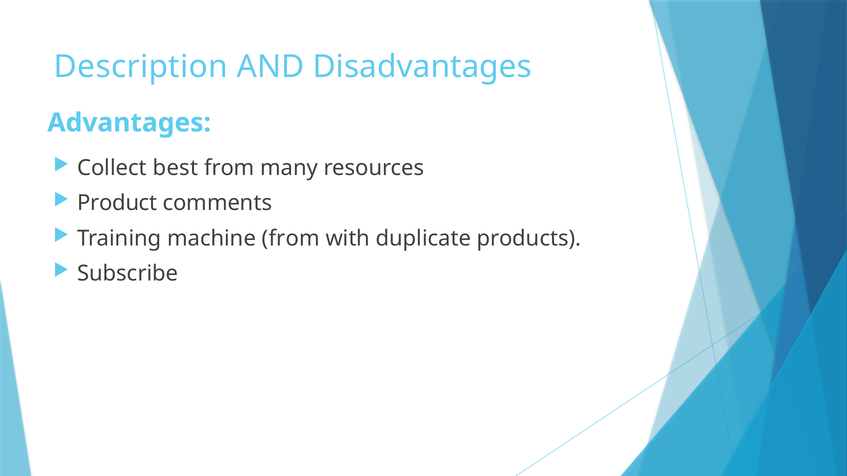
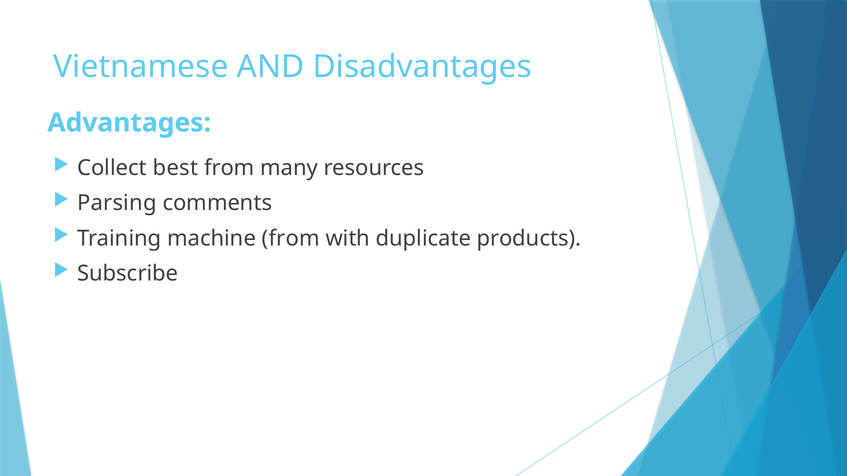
Description: Description -> Vietnamese
Product: Product -> Parsing
